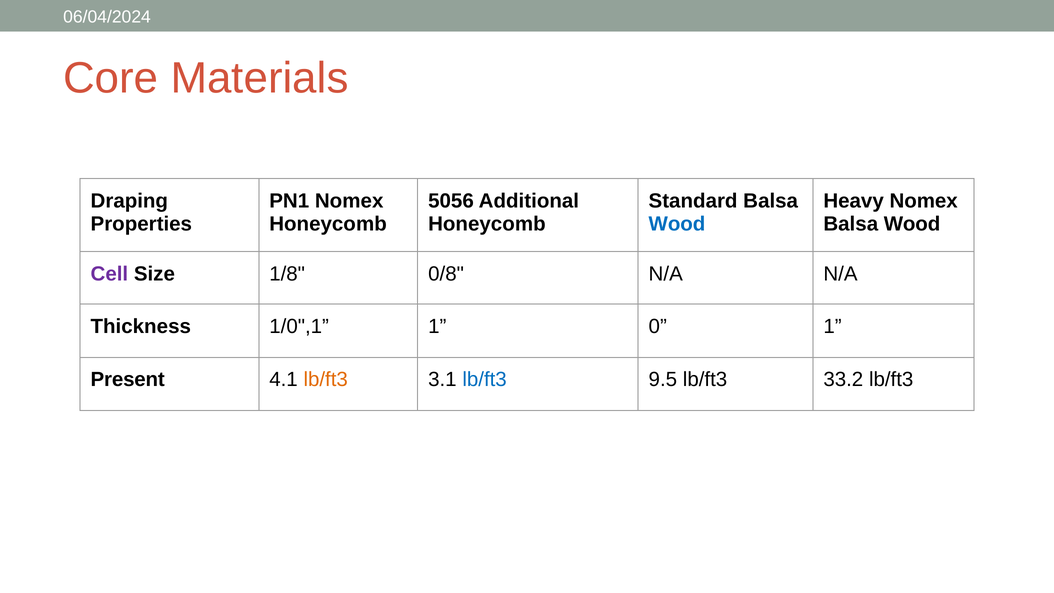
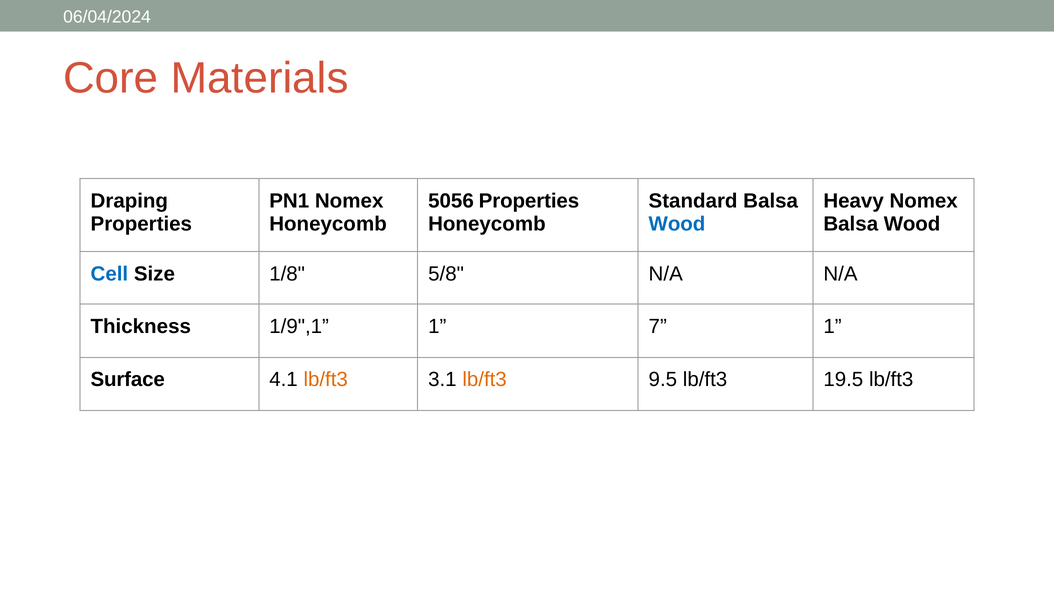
5056 Additional: Additional -> Properties
Cell colour: purple -> blue
0/8: 0/8 -> 5/8
1/0",1: 1/0",1 -> 1/9",1
0: 0 -> 7
Present: Present -> Surface
lb/ft3 at (485, 380) colour: blue -> orange
33.2: 33.2 -> 19.5
